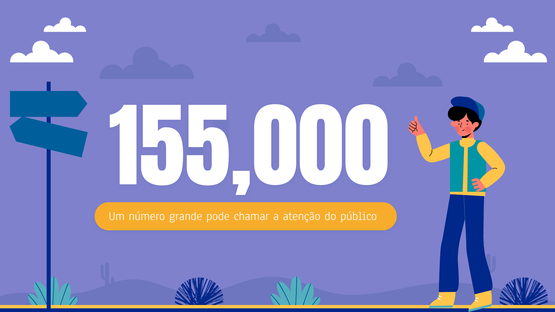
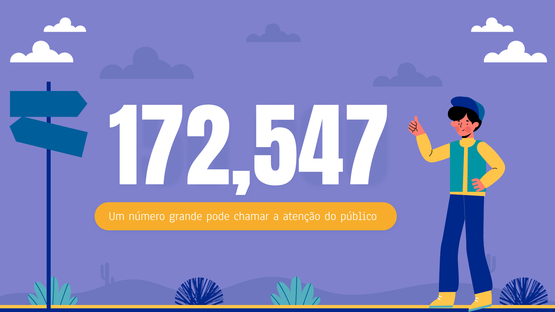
155,000: 155,000 -> 172,547
